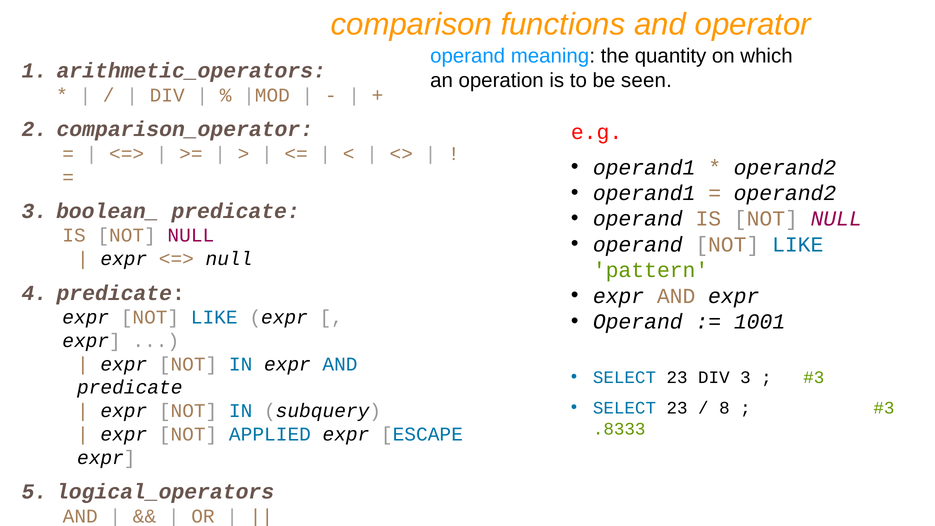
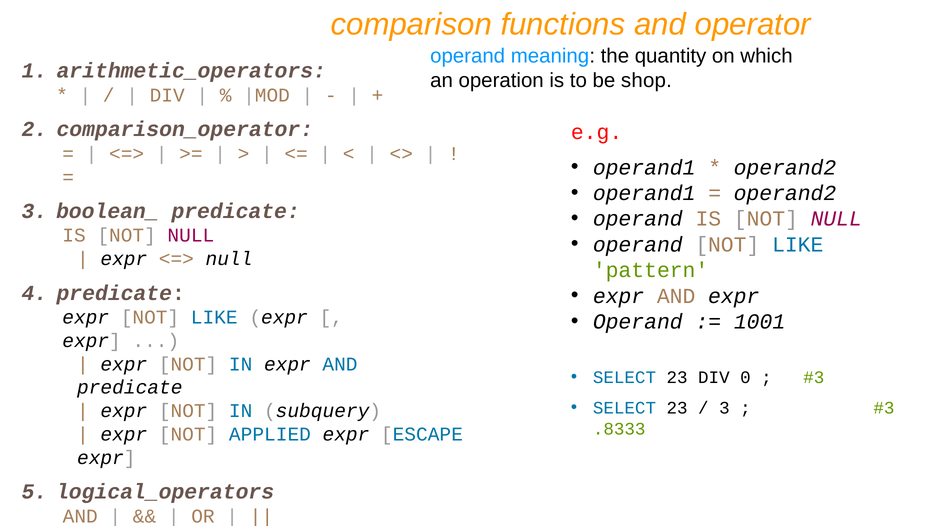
seen: seen -> shop
DIV 3: 3 -> 0
8 at (724, 408): 8 -> 3
